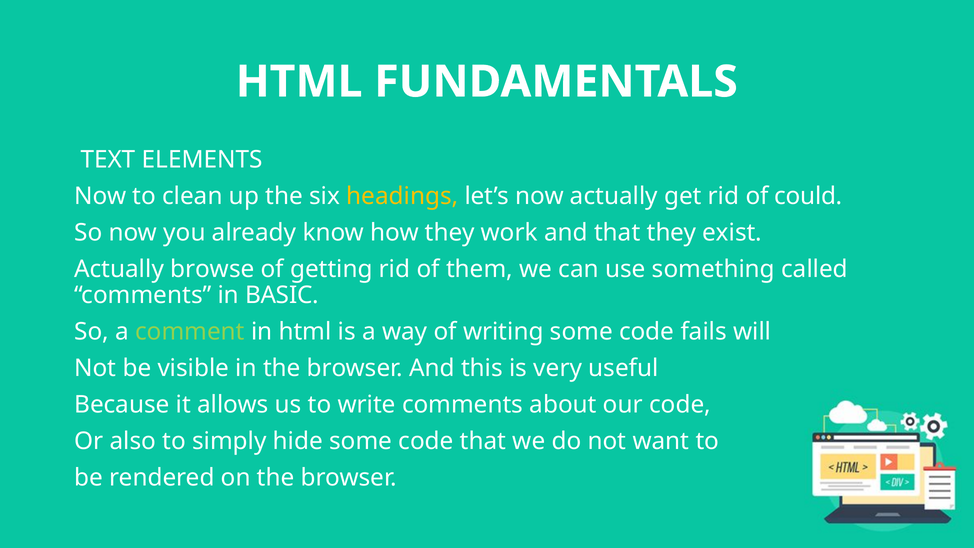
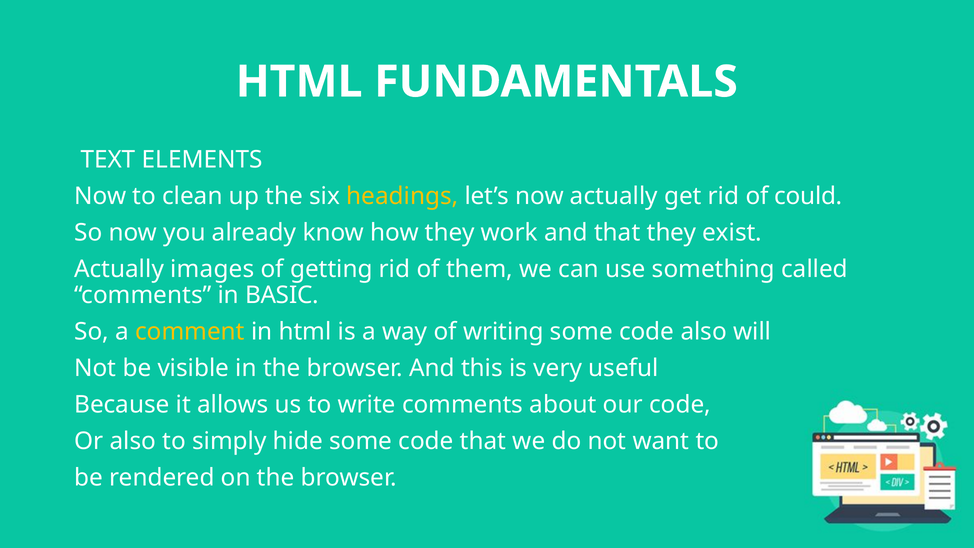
browse: browse -> images
comment colour: light green -> yellow
code fails: fails -> also
